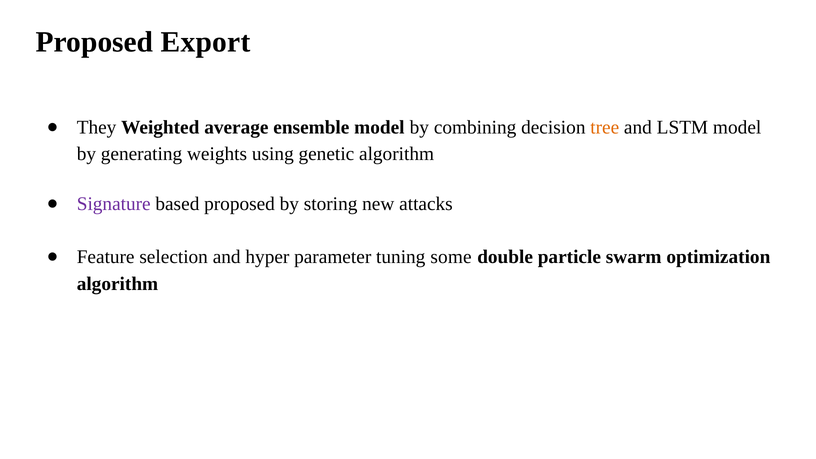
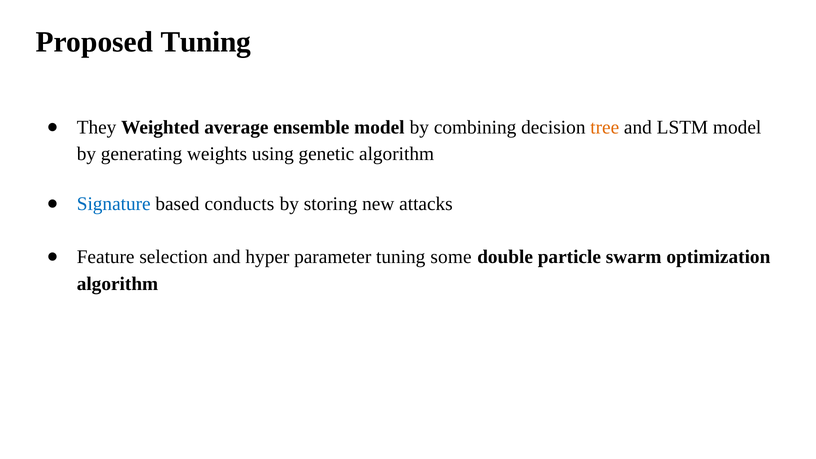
Proposed Export: Export -> Tuning
Signature colour: purple -> blue
based proposed: proposed -> conducts
